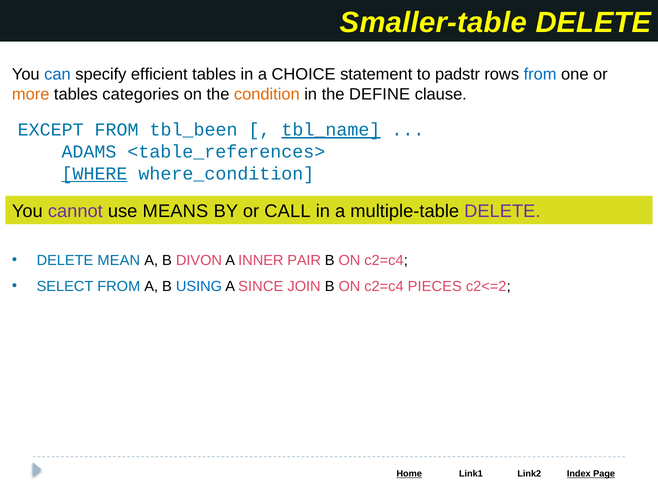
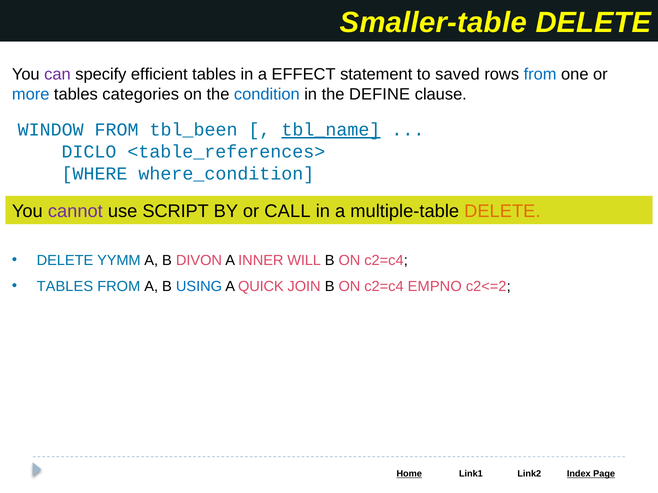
can colour: blue -> purple
CHOICE: CHOICE -> EFFECT
padstr: padstr -> saved
more colour: orange -> blue
condition colour: orange -> blue
EXCEPT: EXCEPT -> WINDOW
ADAMS: ADAMS -> DICLO
WHERE underline: present -> none
MEANS: MEANS -> SCRIPT
DELETE at (502, 212) colour: purple -> orange
MEAN: MEAN -> YYMM
PAIR: PAIR -> WILL
SELECT at (65, 287): SELECT -> TABLES
SINCE: SINCE -> QUICK
PIECES: PIECES -> EMPNO
